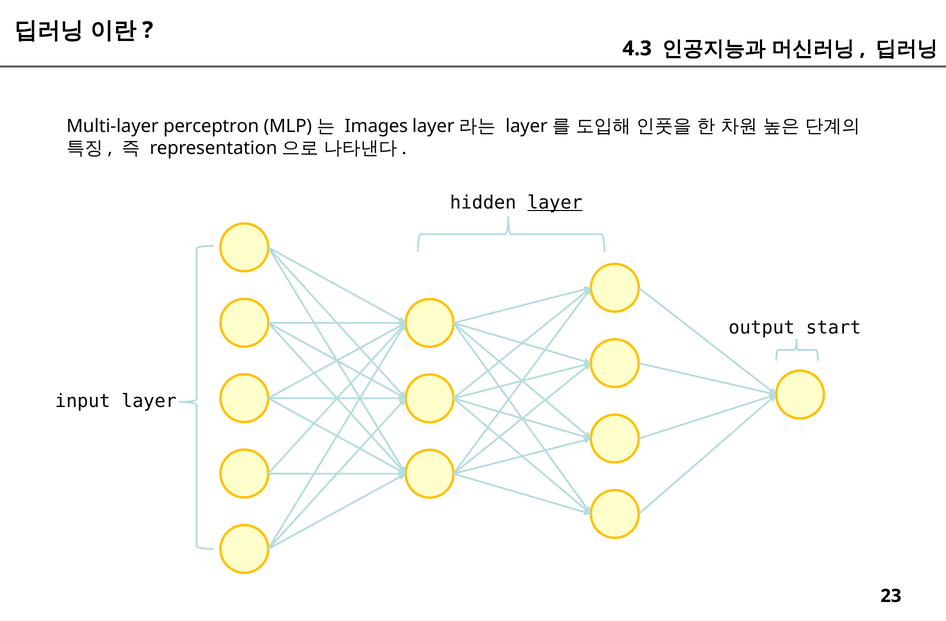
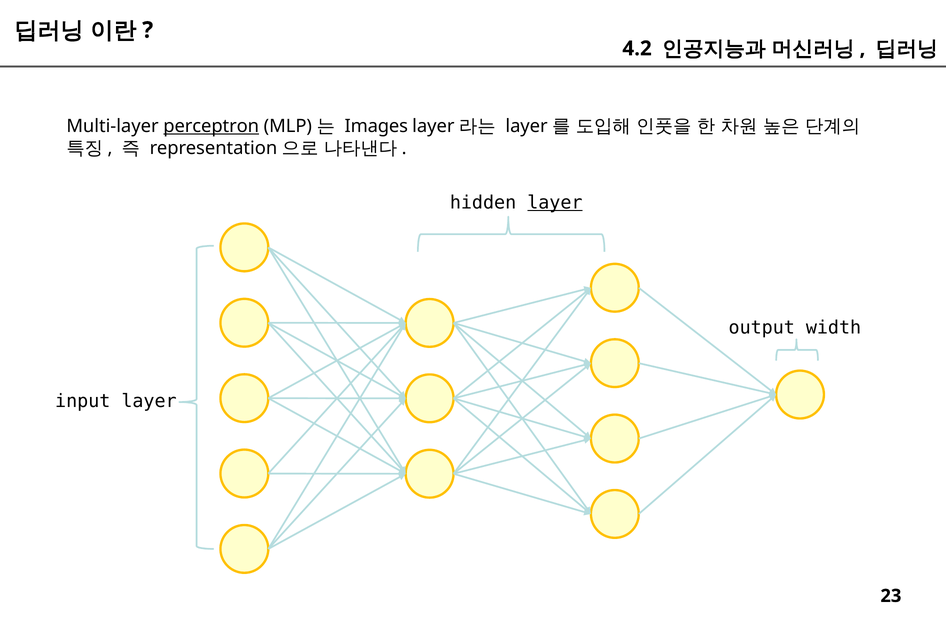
4.3: 4.3 -> 4.2
perceptron underline: none -> present
start: start -> width
